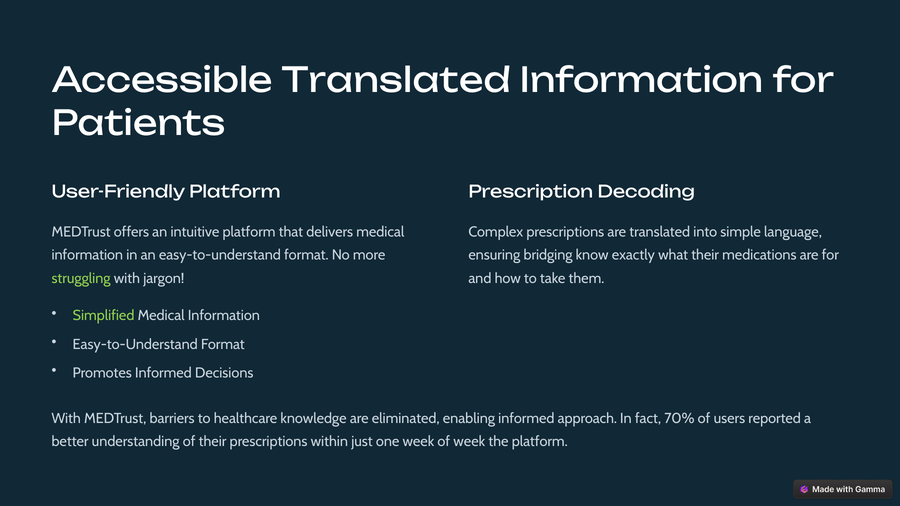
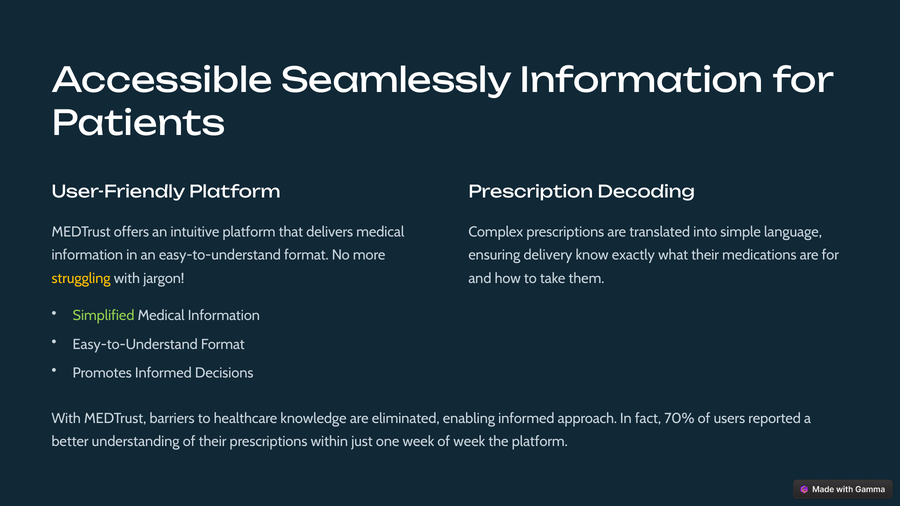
Accessible Translated: Translated -> Seamlessly
bridging: bridging -> delivery
struggling colour: light green -> yellow
